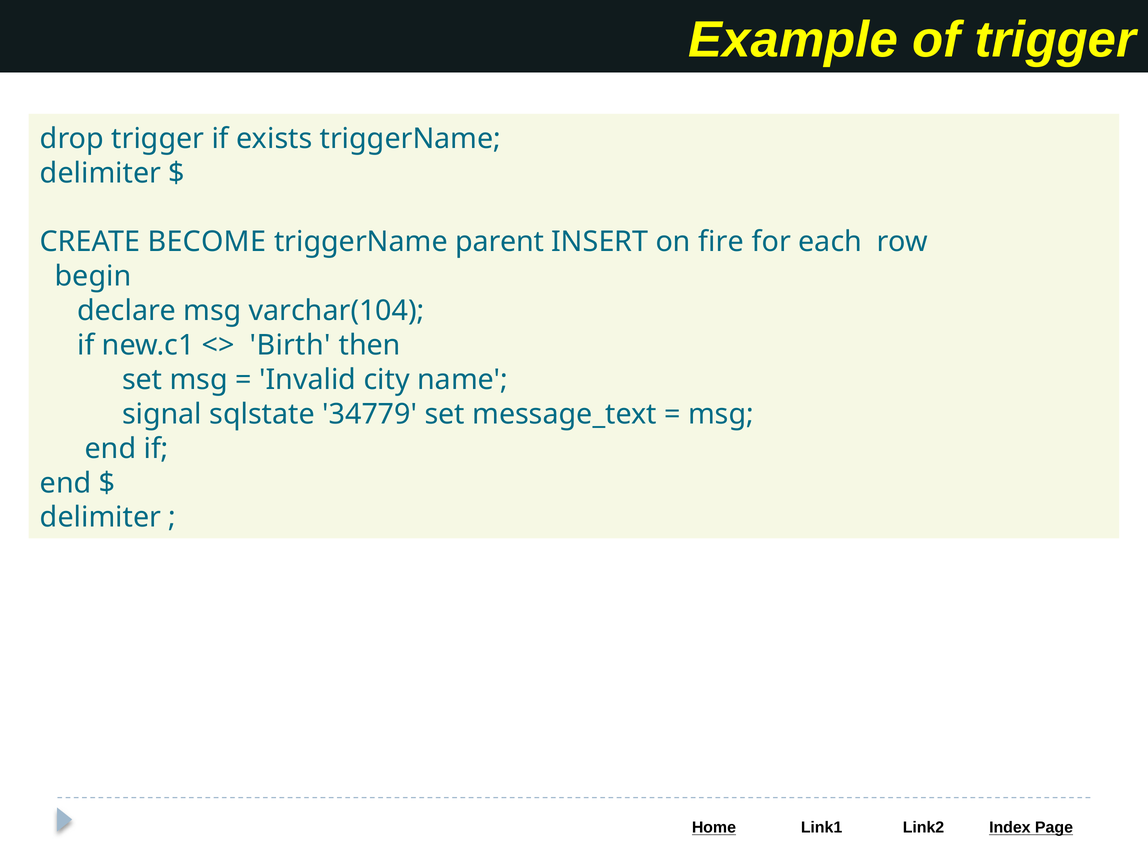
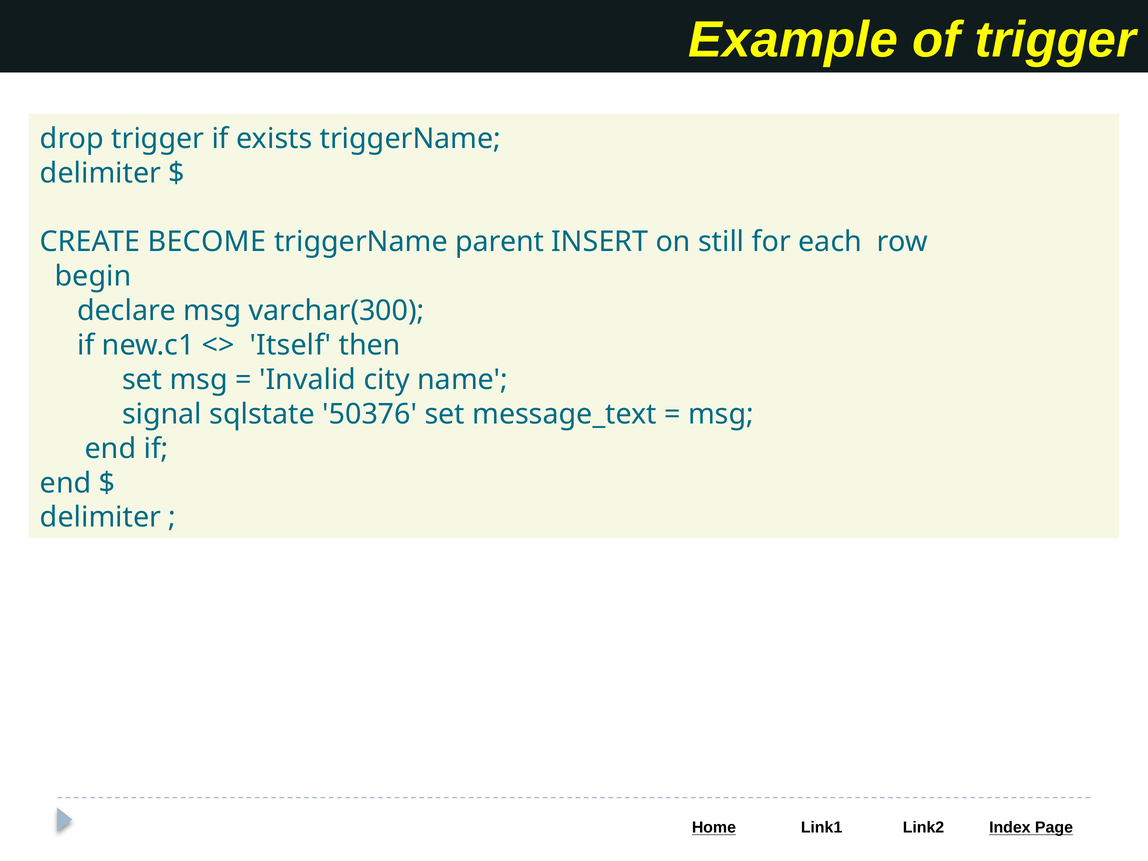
fire: fire -> still
varchar(104: varchar(104 -> varchar(300
Birth: Birth -> Itself
34779: 34779 -> 50376
